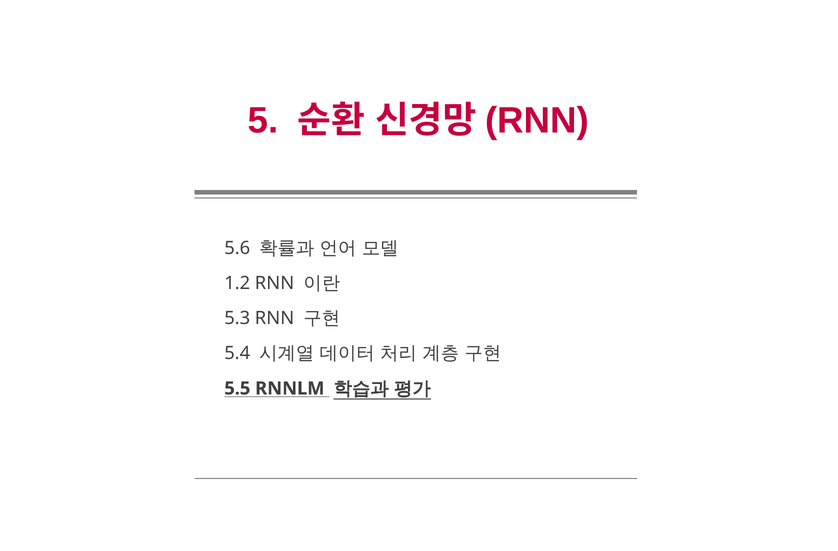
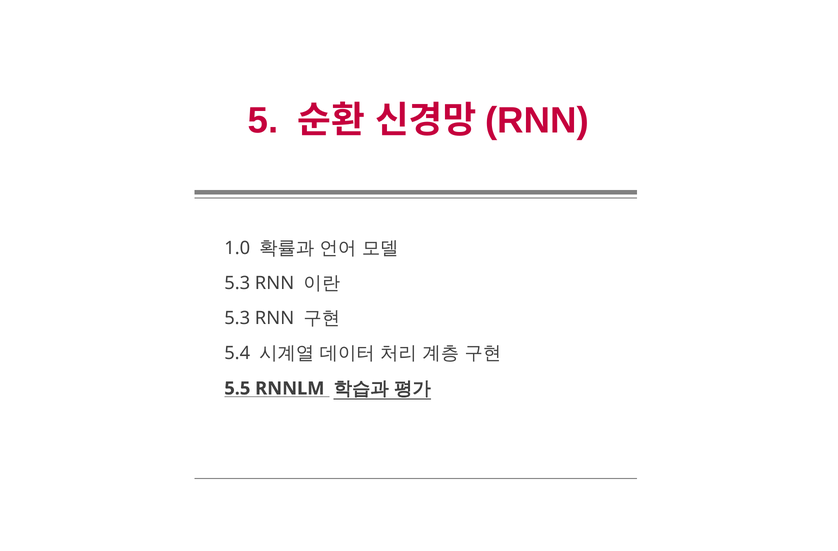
5.6: 5.6 -> 1.0
1.2 at (237, 283): 1.2 -> 5.3
